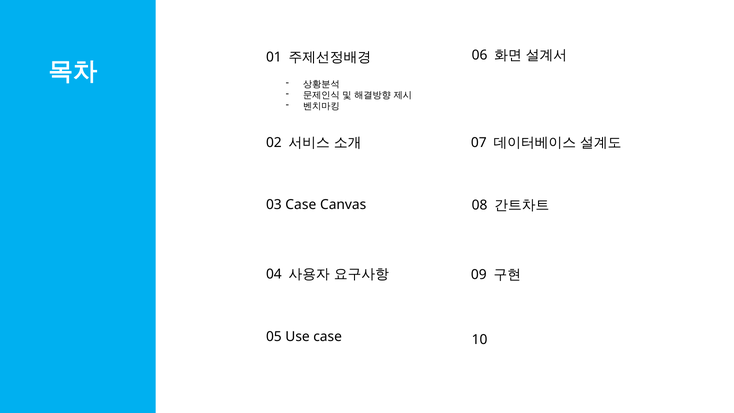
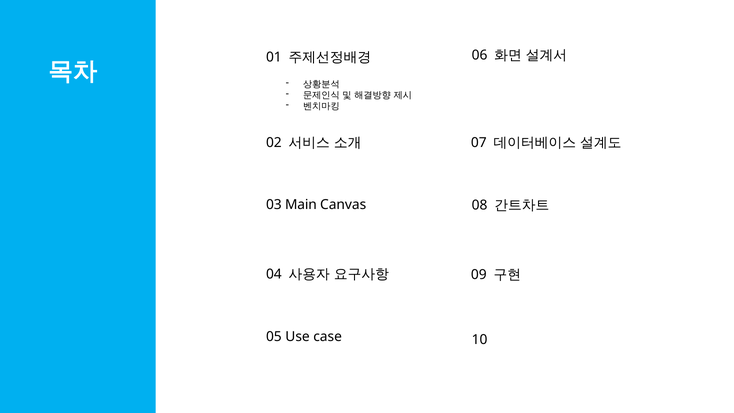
03 Case: Case -> Main
